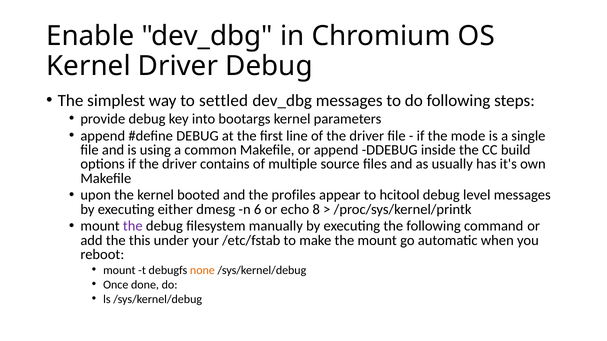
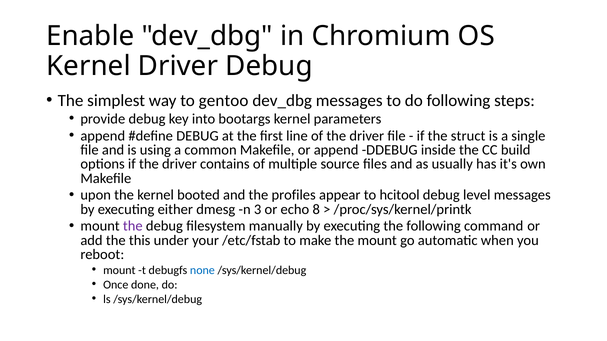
settled: settled -> gentoo
mode: mode -> struct
6: 6 -> 3
none colour: orange -> blue
